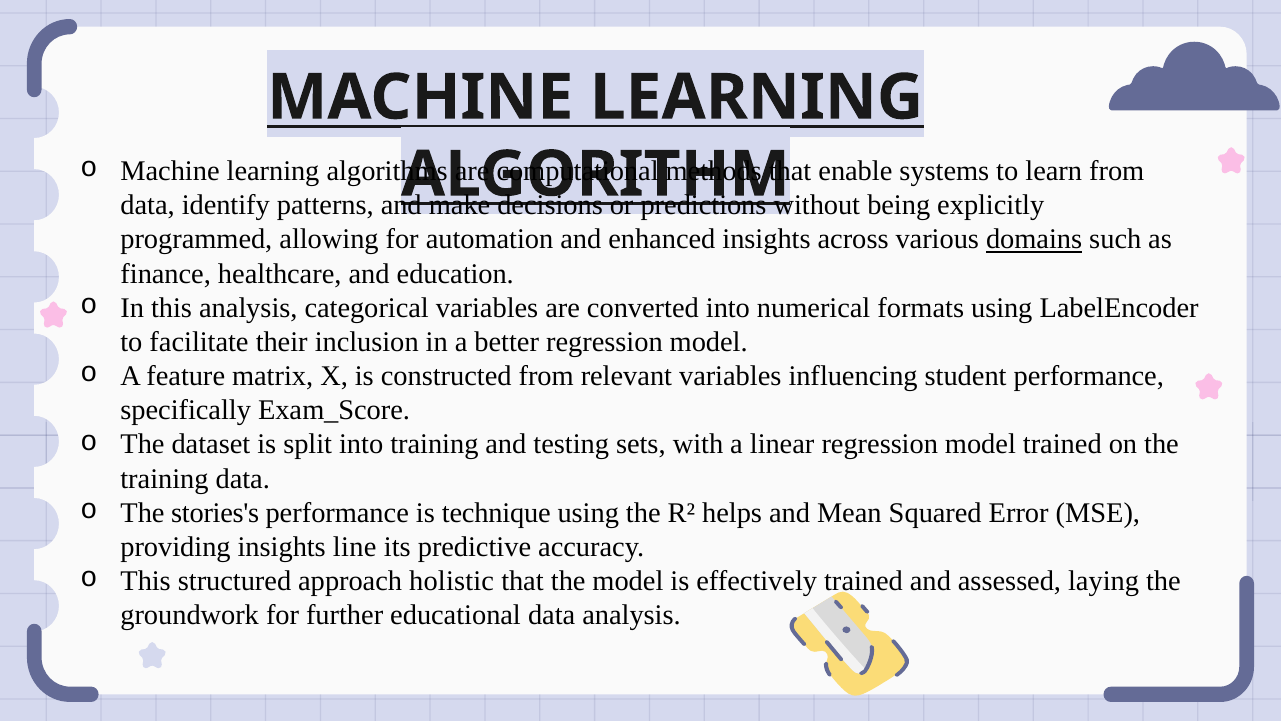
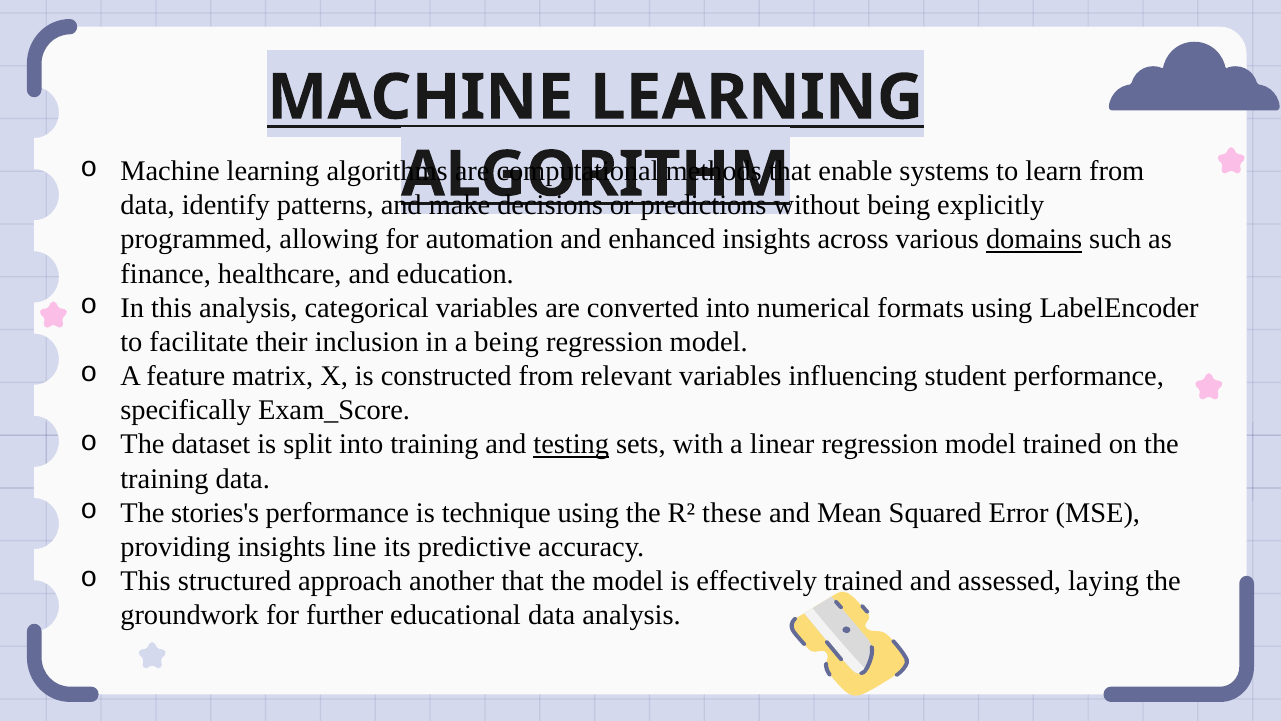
a better: better -> being
testing underline: none -> present
helps: helps -> these
holistic: holistic -> another
